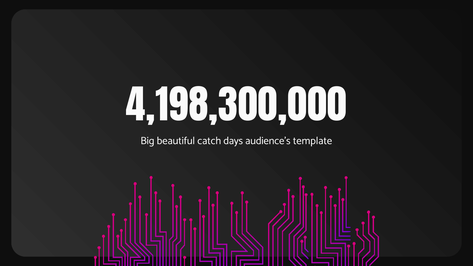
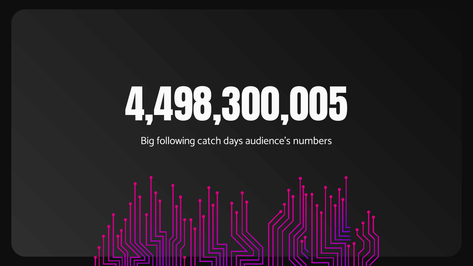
4,198,300,000: 4,198,300,000 -> 4,498,300,005
beautiful: beautiful -> following
template: template -> numbers
